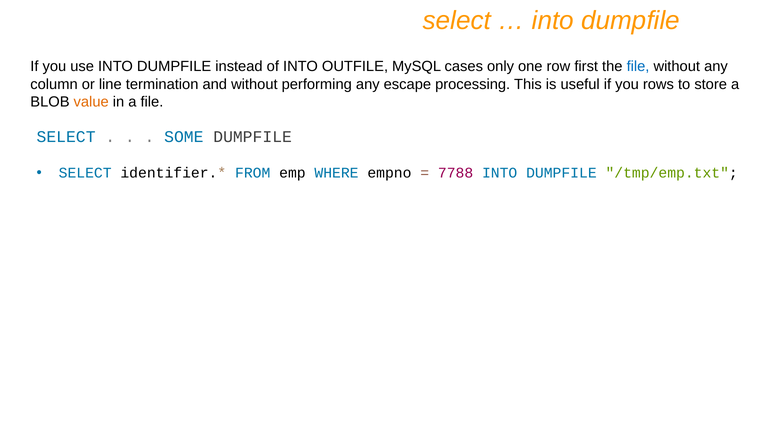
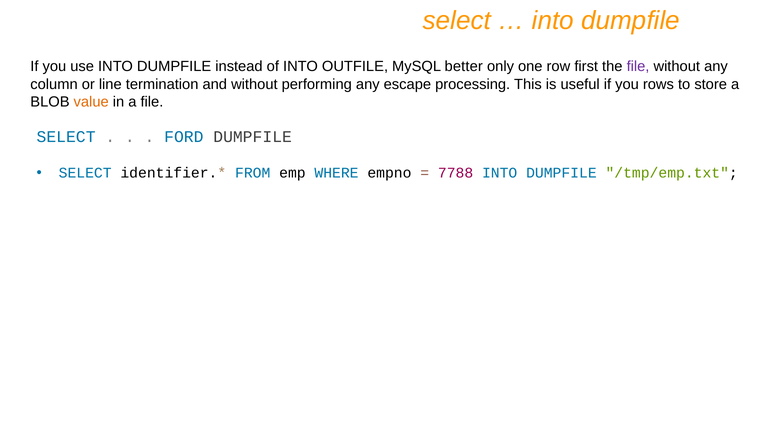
cases: cases -> better
file at (638, 67) colour: blue -> purple
SOME: SOME -> FORD
